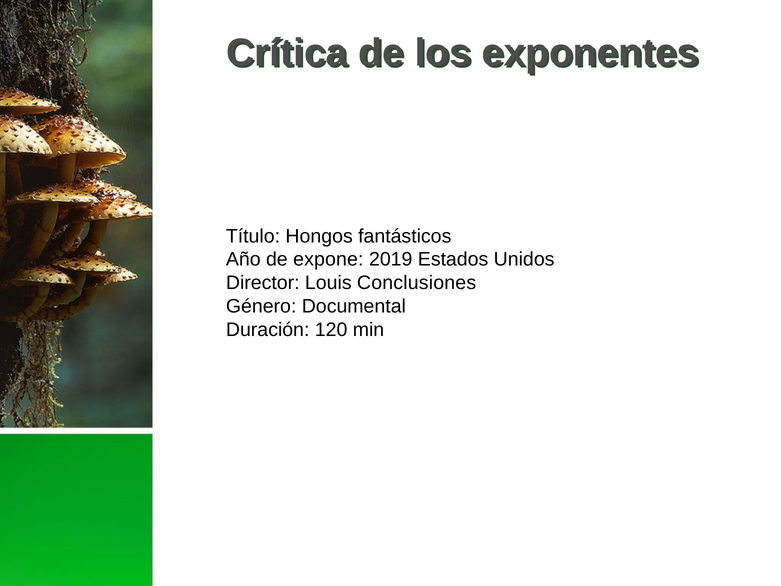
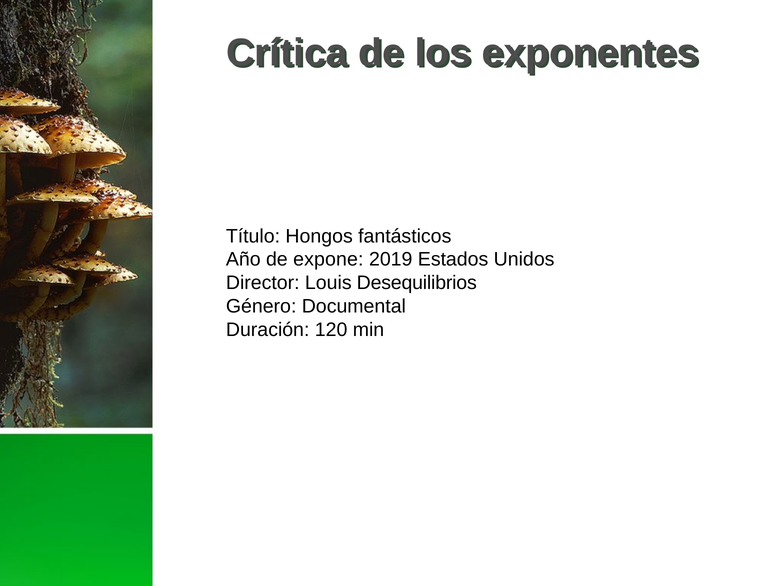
Conclusiones: Conclusiones -> Desequilibrios
